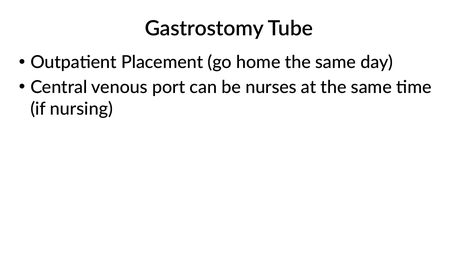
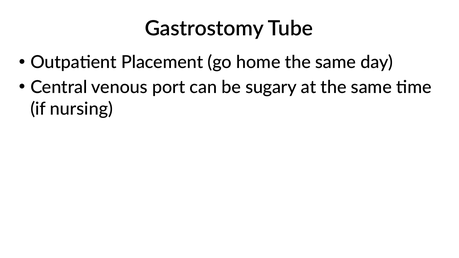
nurses: nurses -> sugary
